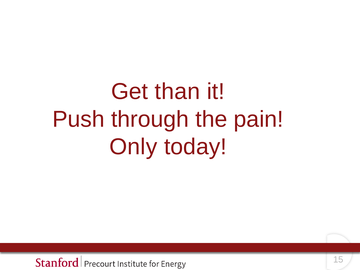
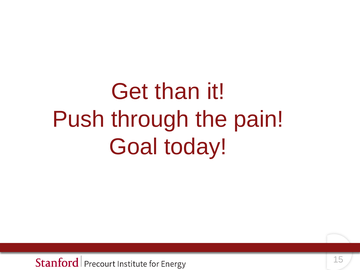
Only: Only -> Goal
